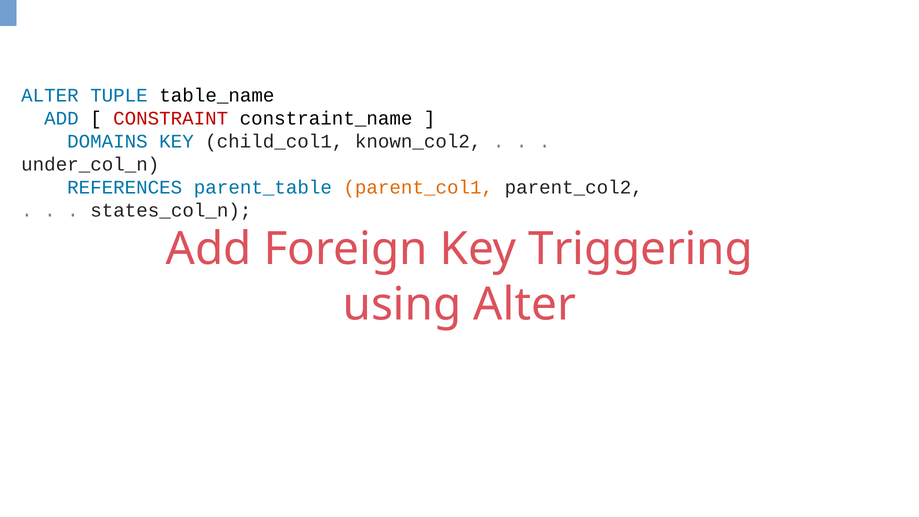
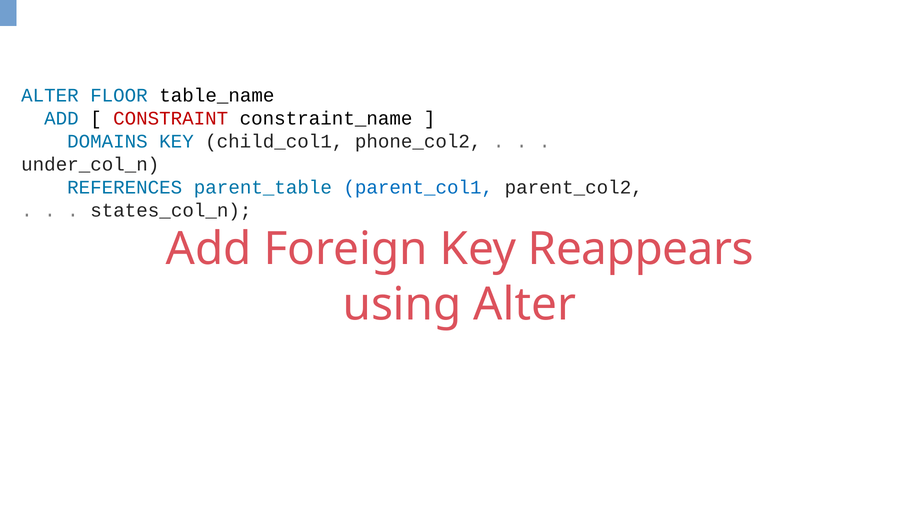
TUPLE: TUPLE -> FLOOR
known_col2: known_col2 -> phone_col2
parent_col1 colour: orange -> blue
Triggering: Triggering -> Reappears
